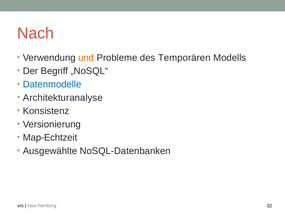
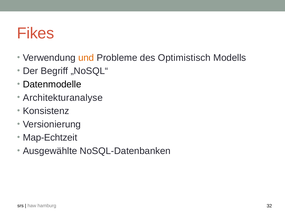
Nach: Nach -> Fikes
Temporären: Temporären -> Optimistisch
Datenmodelle colour: blue -> black
